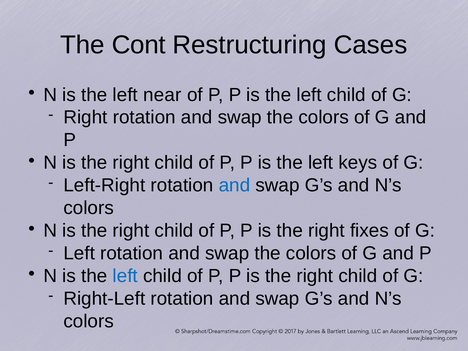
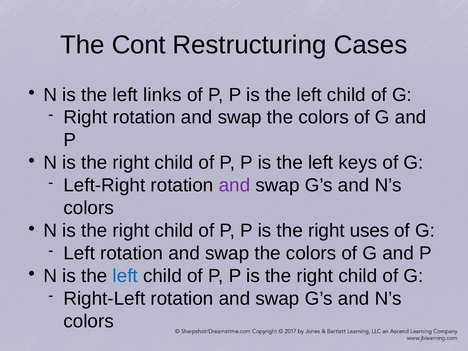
near: near -> links
and at (234, 185) colour: blue -> purple
fixes: fixes -> uses
